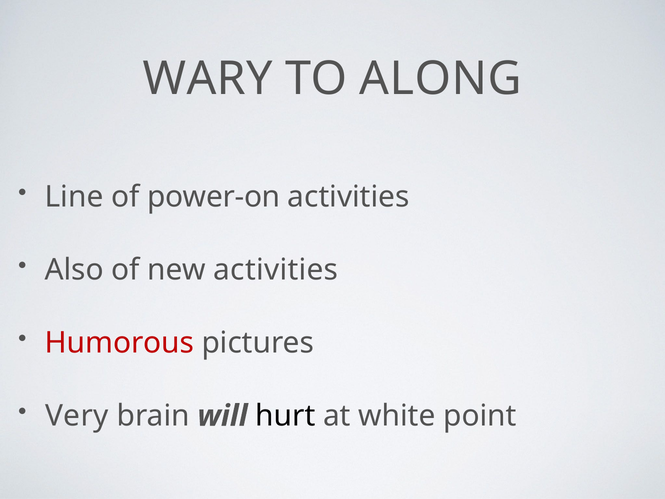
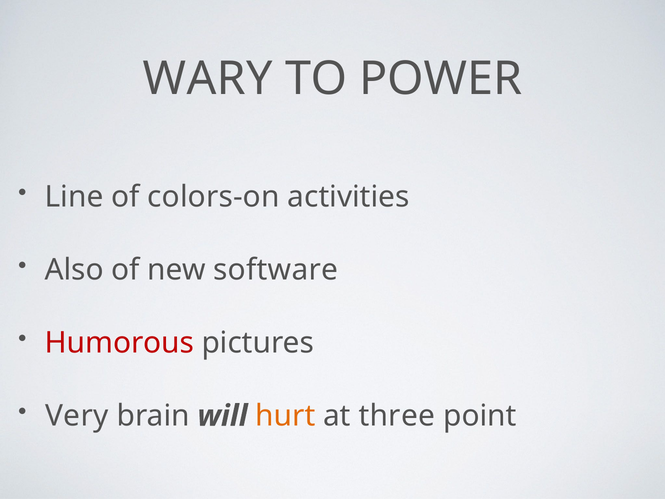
ALONG: ALONG -> POWER
power-on: power-on -> colors-on
new activities: activities -> software
hurt colour: black -> orange
white: white -> three
